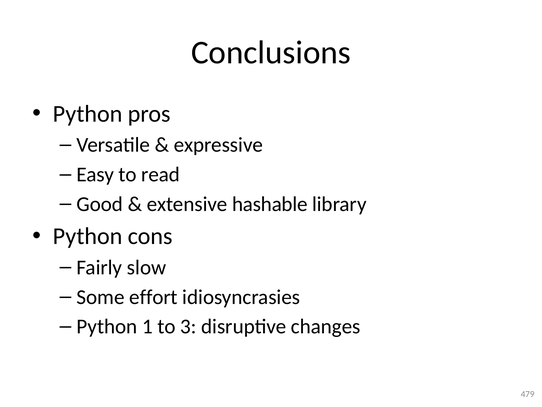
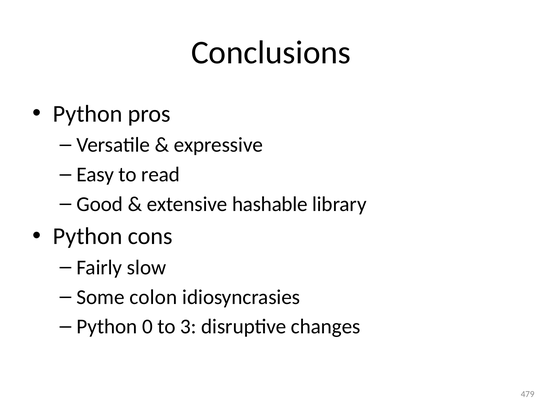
effort: effort -> colon
1: 1 -> 0
